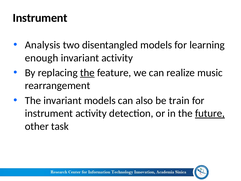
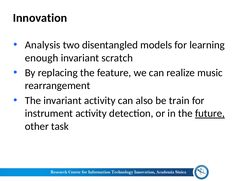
Instrument at (40, 18): Instrument -> Innovation
invariant activity: activity -> scratch
the at (87, 73) underline: present -> none
invariant models: models -> activity
